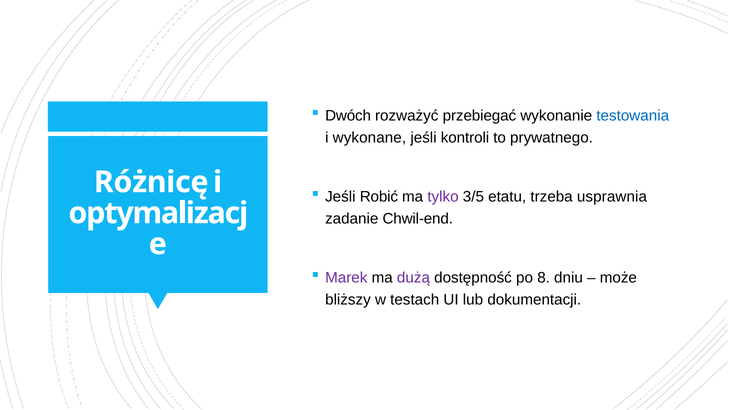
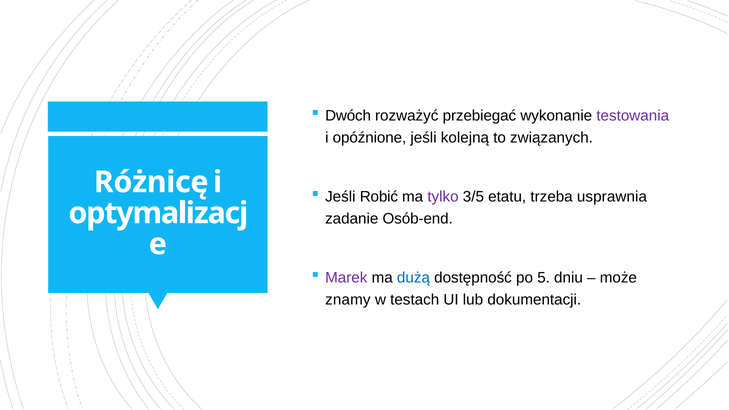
testowania colour: blue -> purple
wykonane: wykonane -> opóźnione
kontroli: kontroli -> kolejną
prywatnego: prywatnego -> związanych
Chwil-end: Chwil-end -> Osób-end
dużą colour: purple -> blue
8: 8 -> 5
bliższy: bliższy -> znamy
